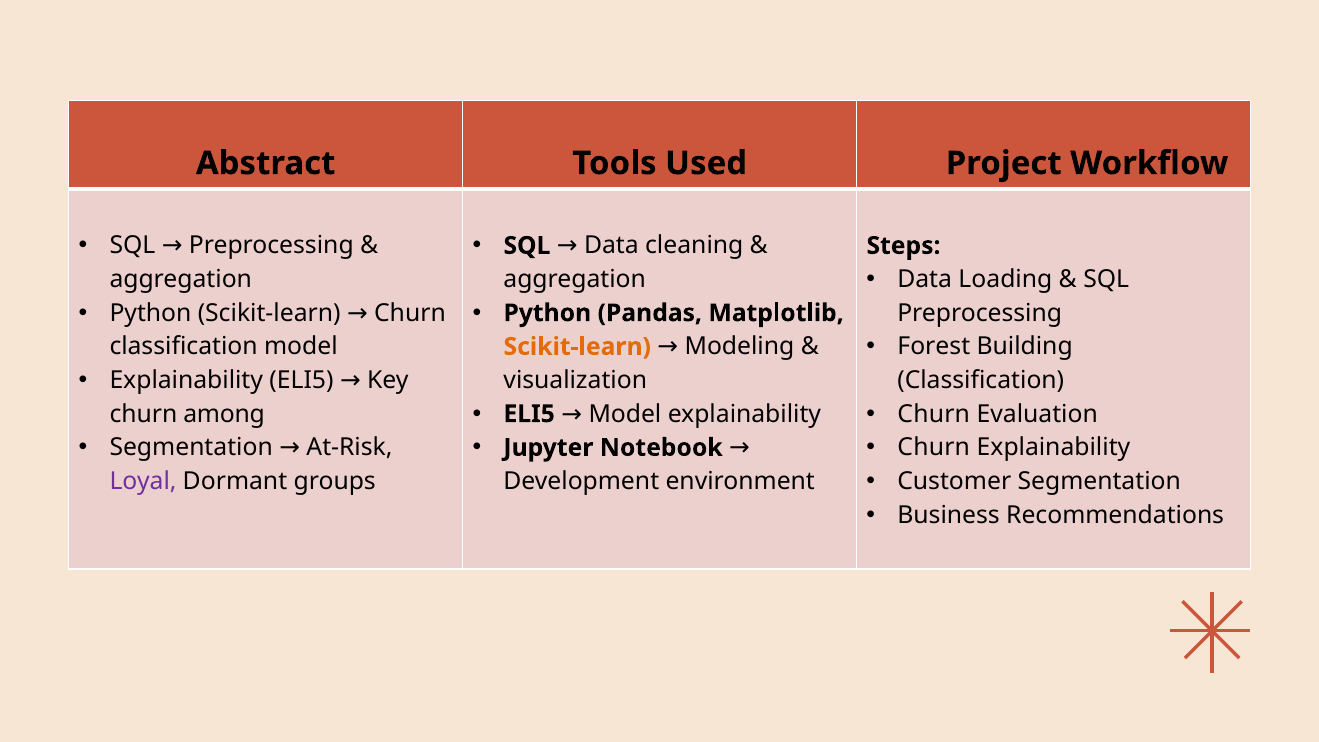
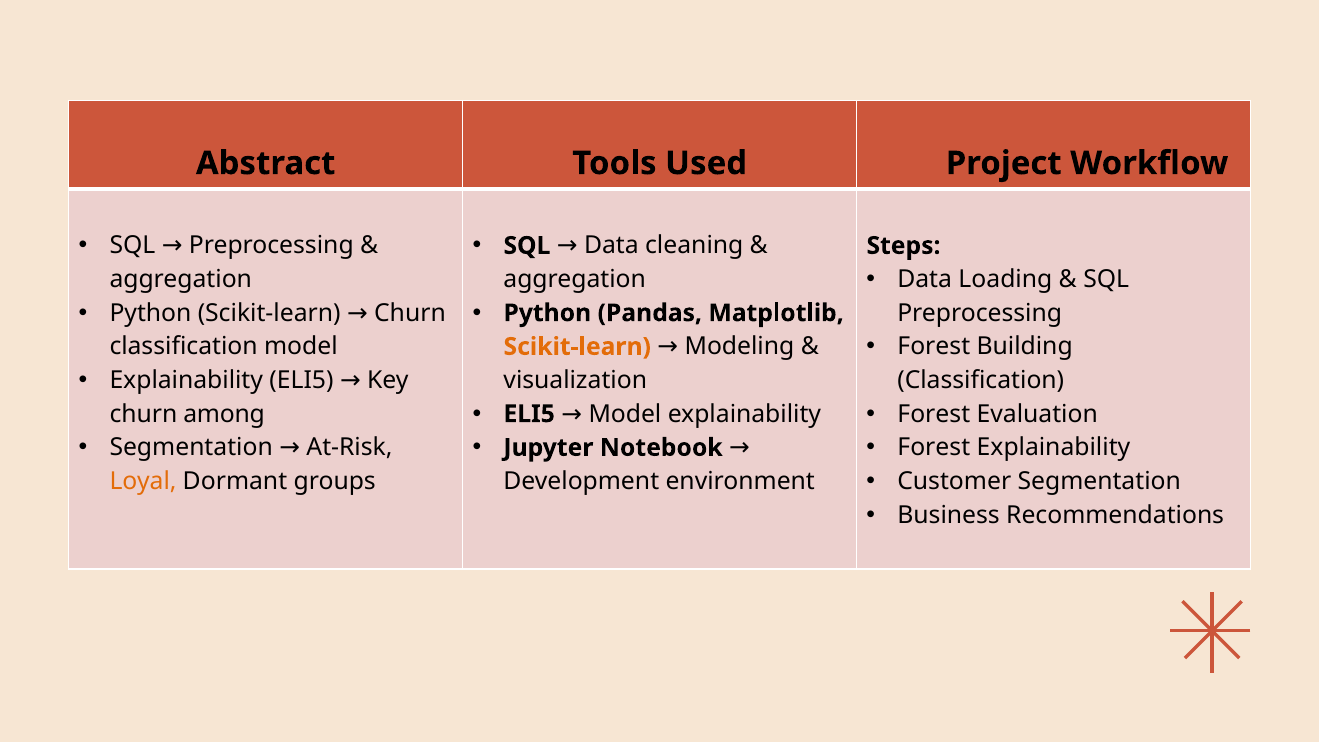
Churn at (934, 414): Churn -> Forest
Churn at (934, 448): Churn -> Forest
Loyal colour: purple -> orange
